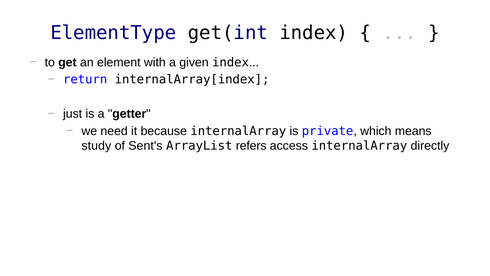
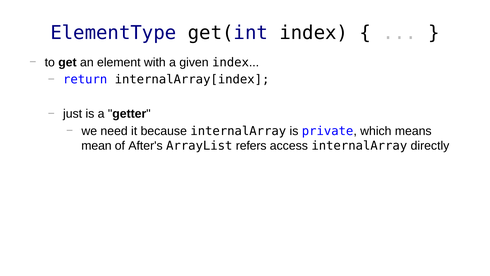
study: study -> mean
Sent's: Sent's -> After's
